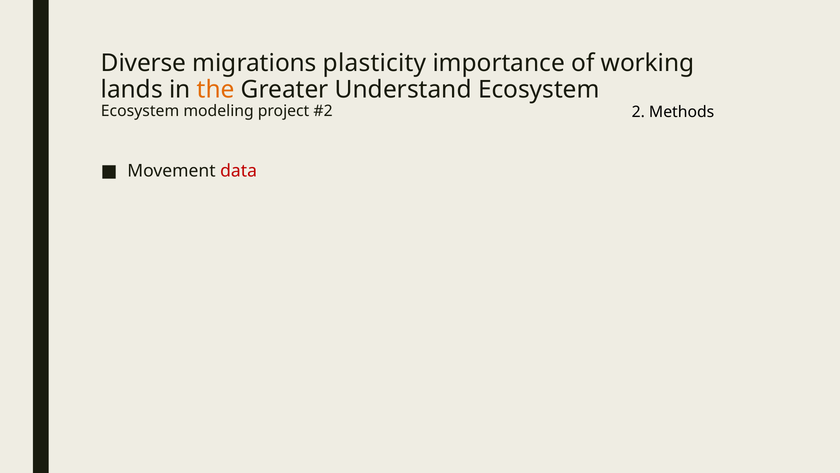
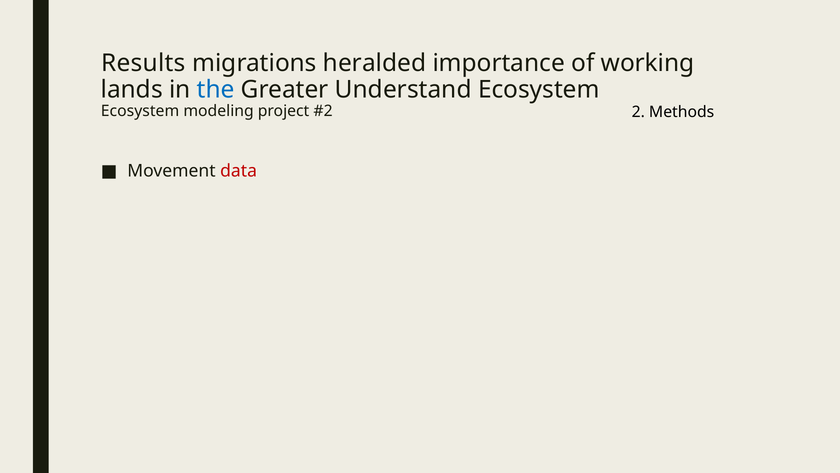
Diverse: Diverse -> Results
plasticity: plasticity -> heralded
the colour: orange -> blue
